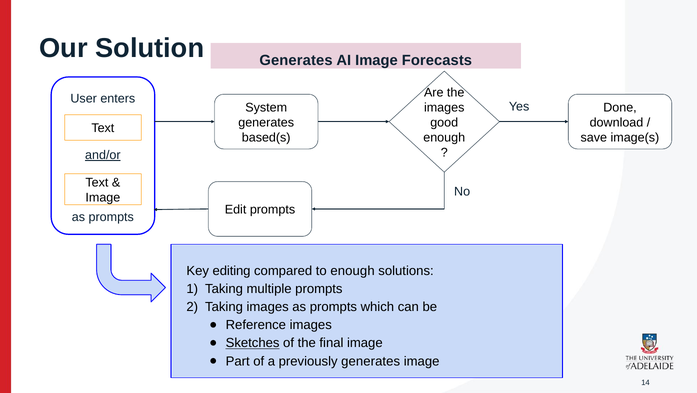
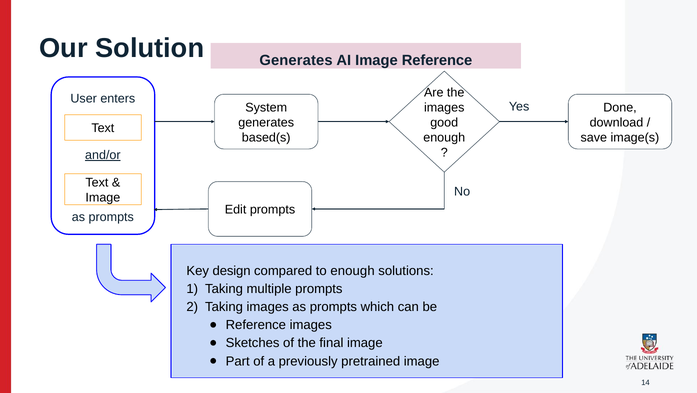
Image Forecasts: Forecasts -> Reference
editing: editing -> design
Sketches underline: present -> none
previously generates: generates -> pretrained
